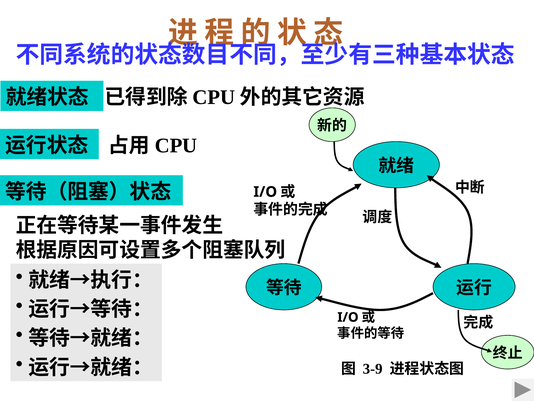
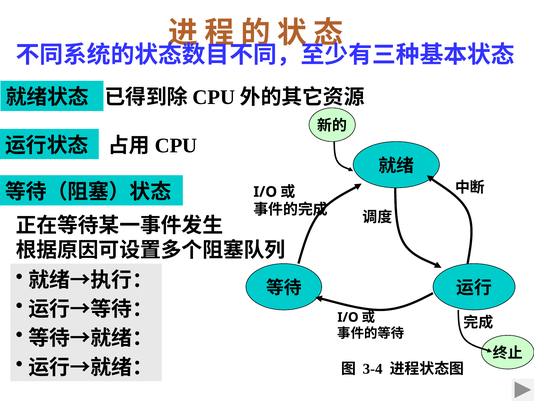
3-9: 3-9 -> 3-4
